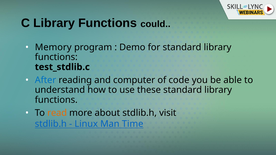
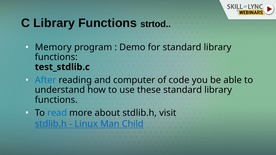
could: could -> strtod
read colour: orange -> blue
Time: Time -> Child
